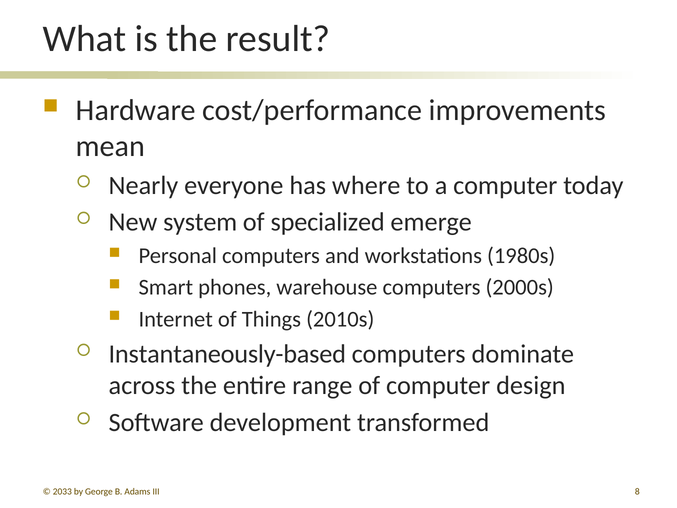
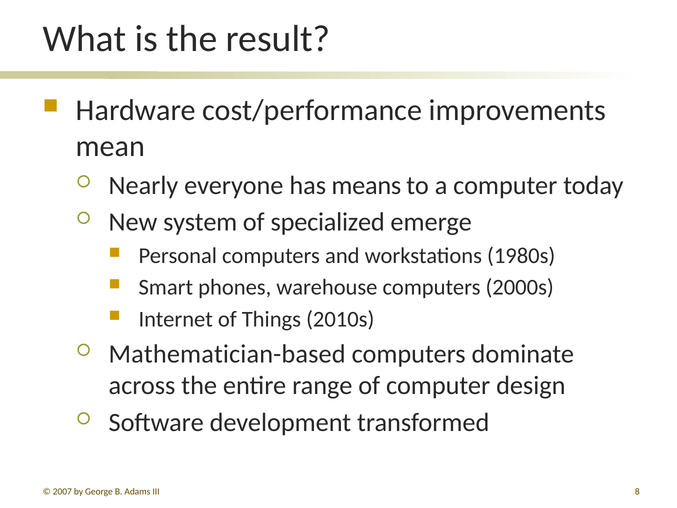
where: where -> means
Instantaneously-based: Instantaneously-based -> Mathematician-based
2033: 2033 -> 2007
